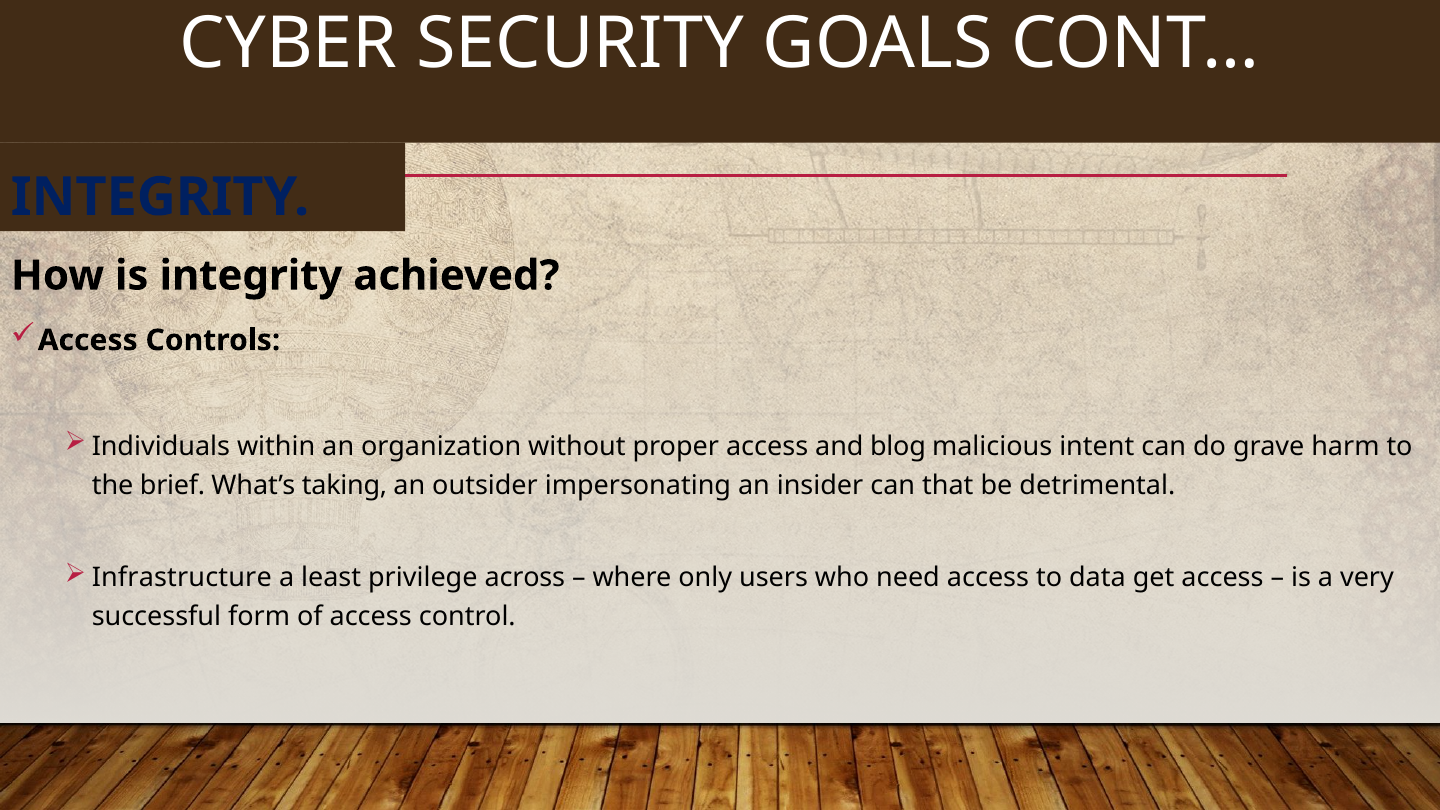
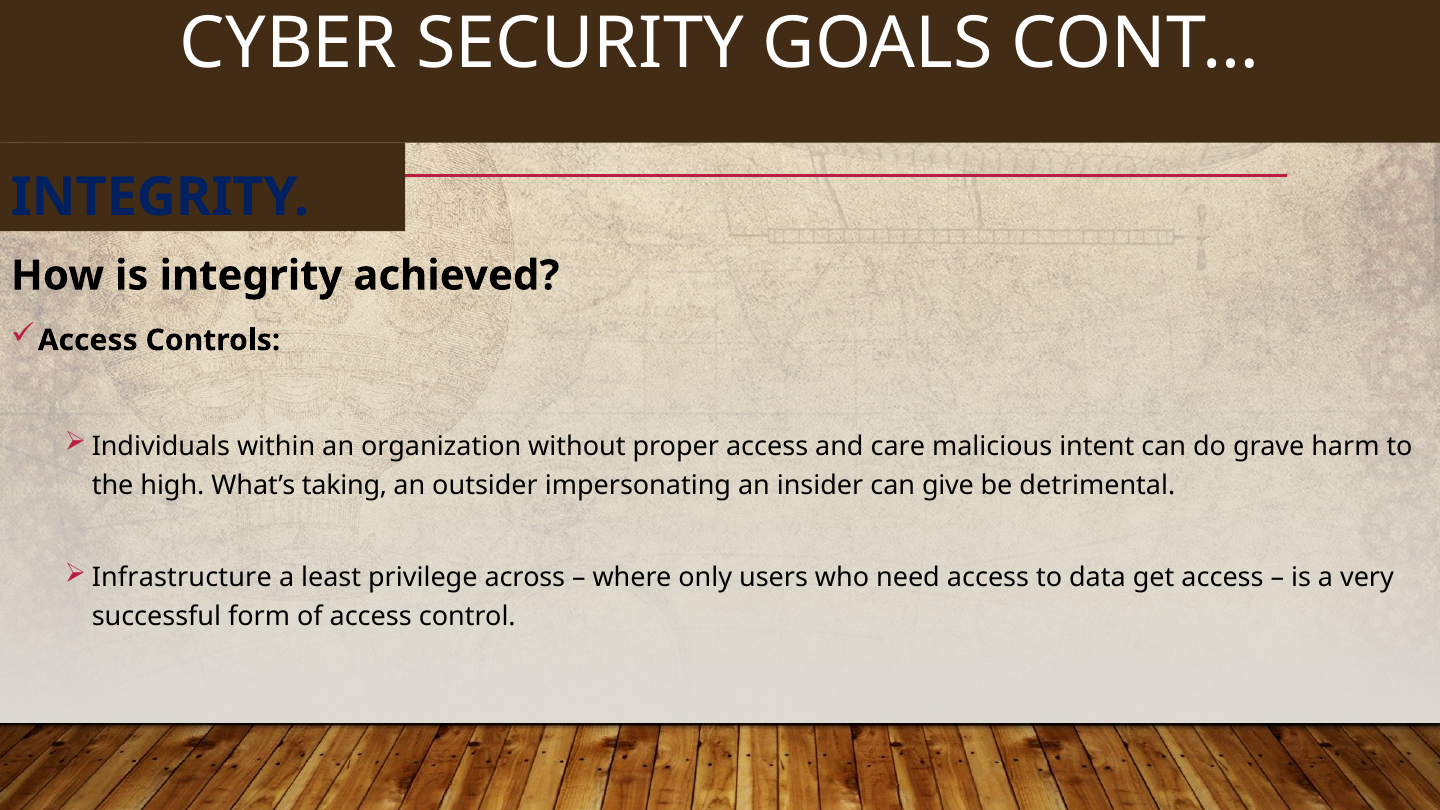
blog: blog -> care
brief: brief -> high
that: that -> give
